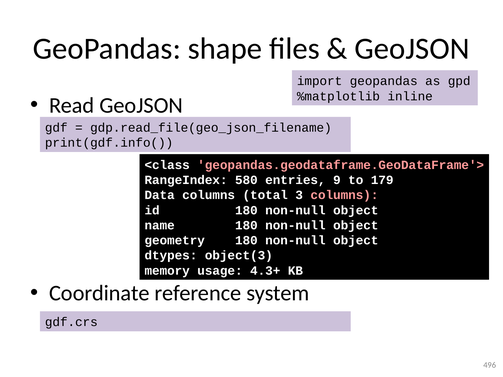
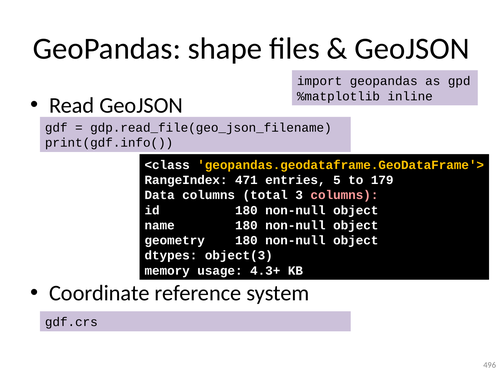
geopandas.geodataframe.GeoDataFrame'> colour: pink -> yellow
580: 580 -> 471
9: 9 -> 5
